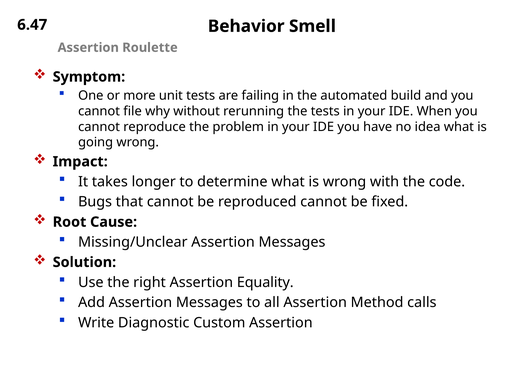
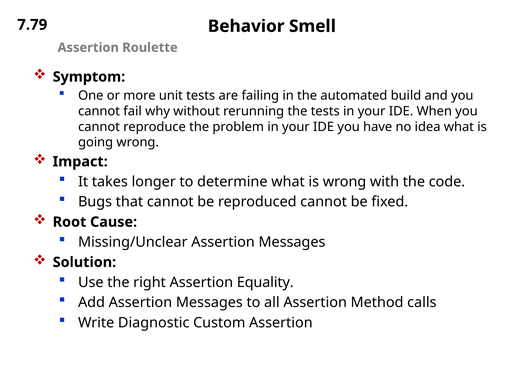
6.47: 6.47 -> 7.79
file: file -> fail
